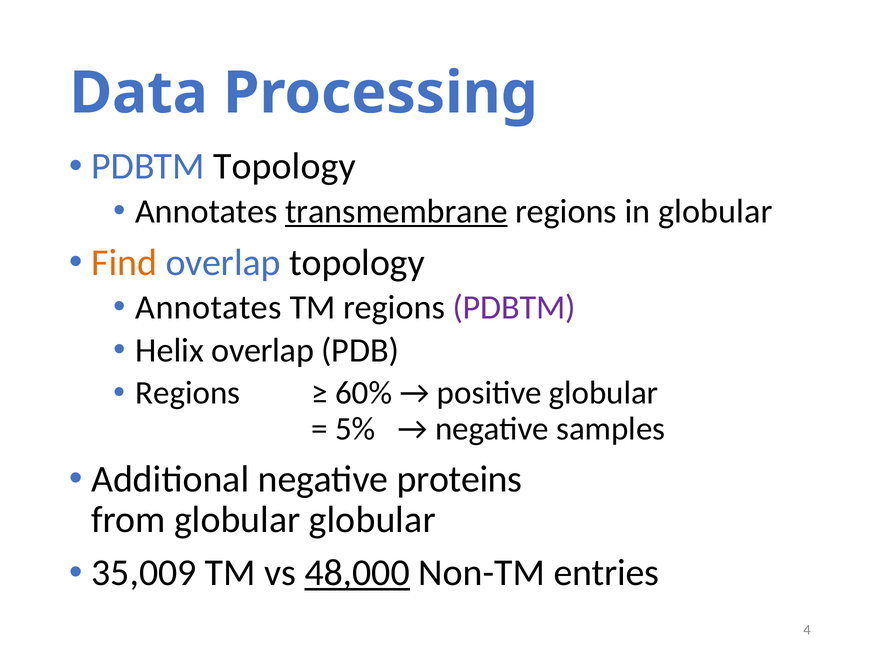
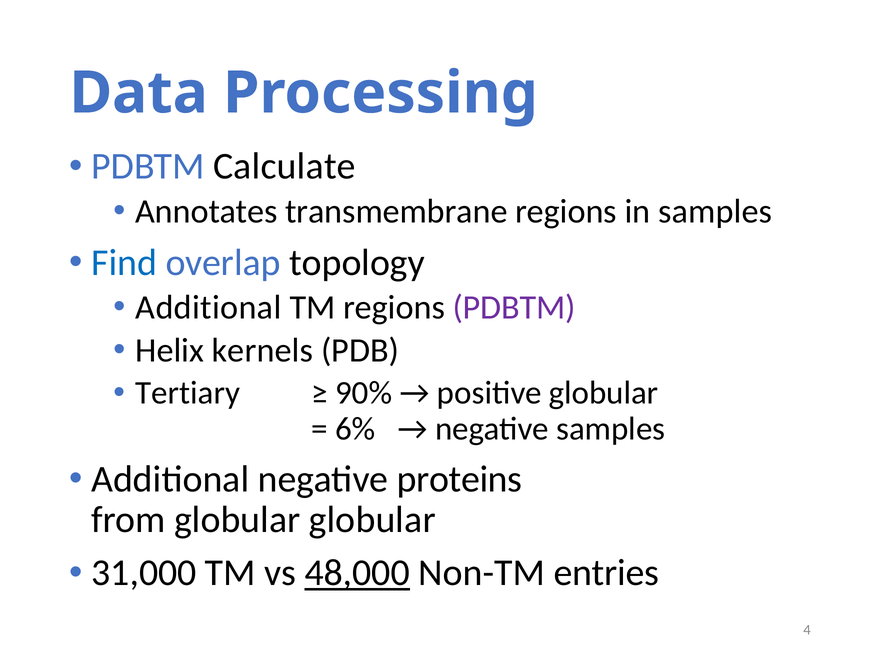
PDBTM Topology: Topology -> Calculate
transmembrane underline: present -> none
in globular: globular -> samples
Find colour: orange -> blue
Annotates at (208, 308): Annotates -> Additional
Helix overlap: overlap -> kernels
Regions at (188, 393): Regions -> Tertiary
60%: 60% -> 90%
5%: 5% -> 6%
35,009: 35,009 -> 31,000
